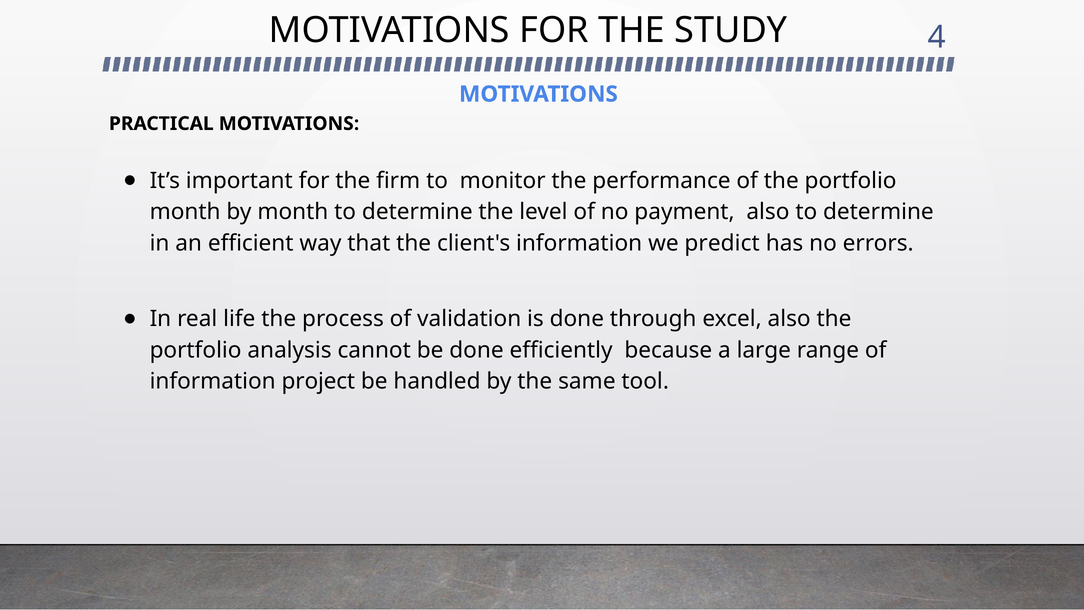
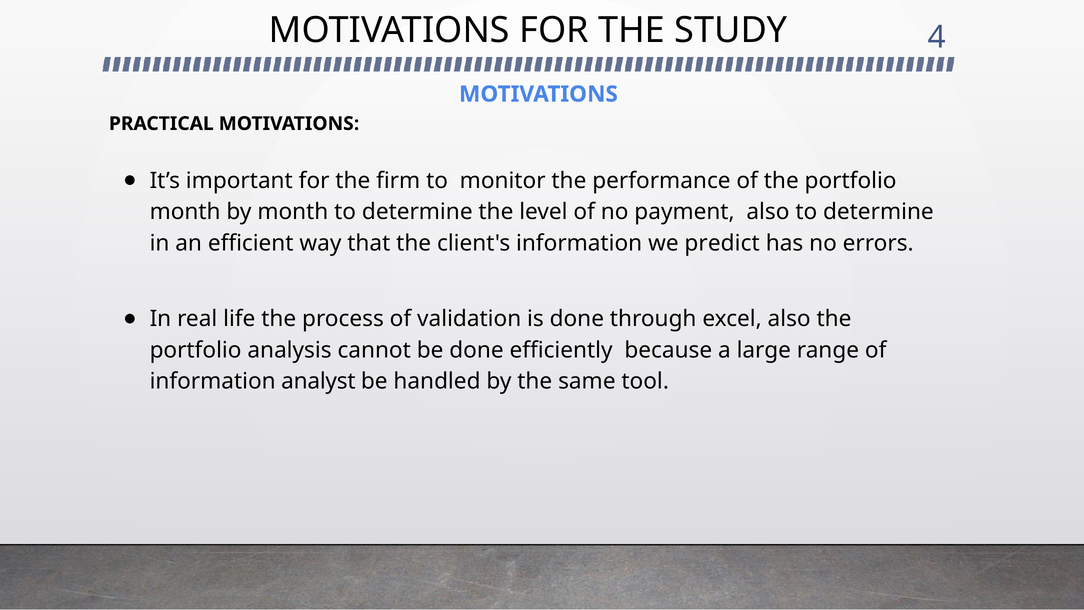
project: project -> analyst
